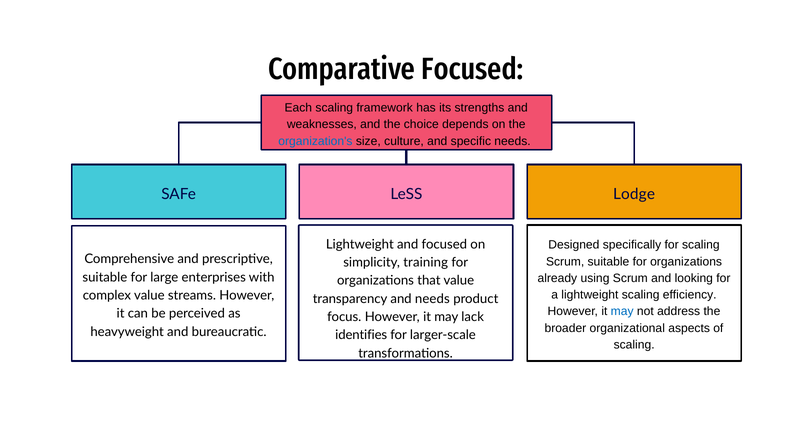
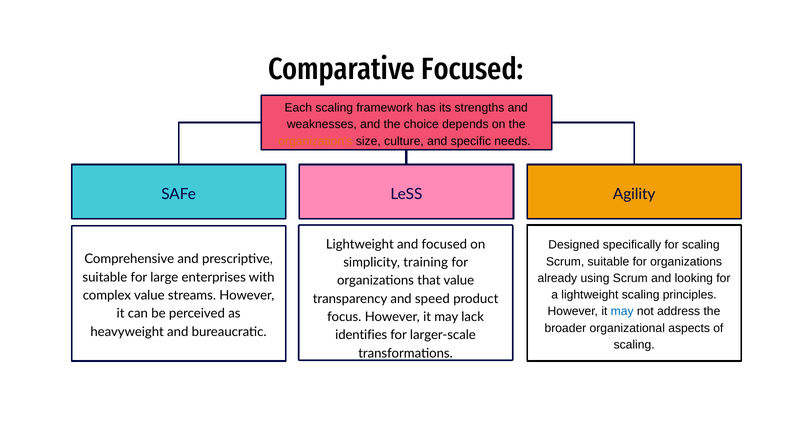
organization's colour: blue -> orange
Lodge: Lodge -> Agility
efficiency: efficiency -> principles
and needs: needs -> speed
